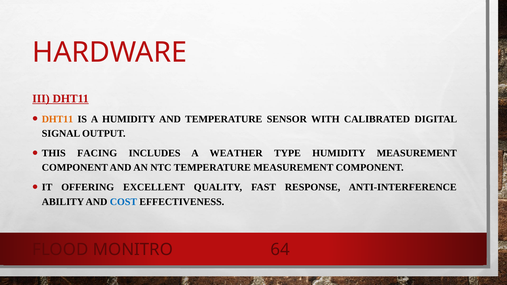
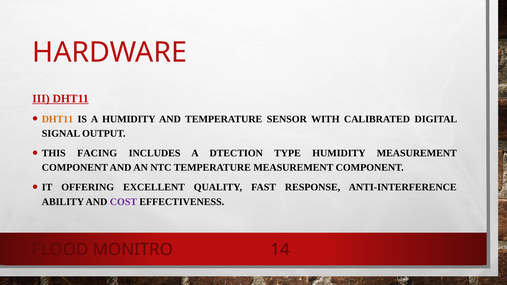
WEATHER: WEATHER -> DTECTION
COST colour: blue -> purple
64: 64 -> 14
